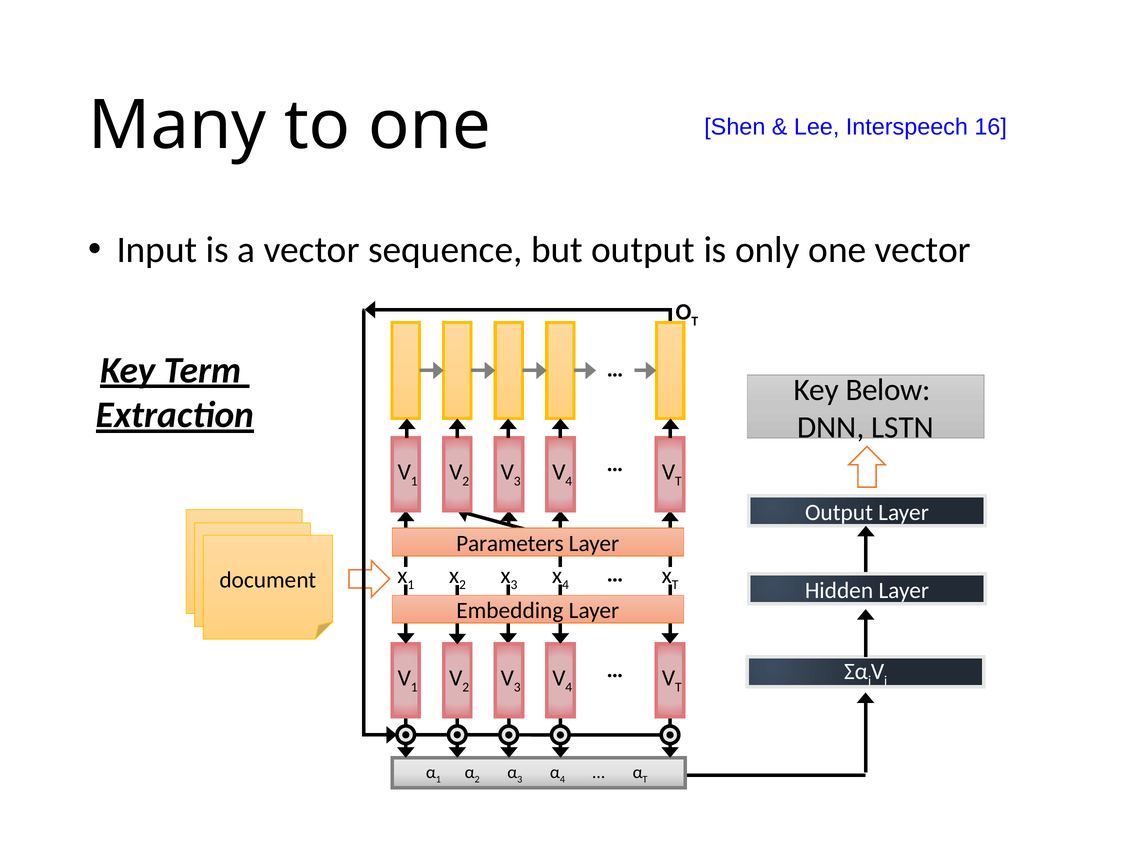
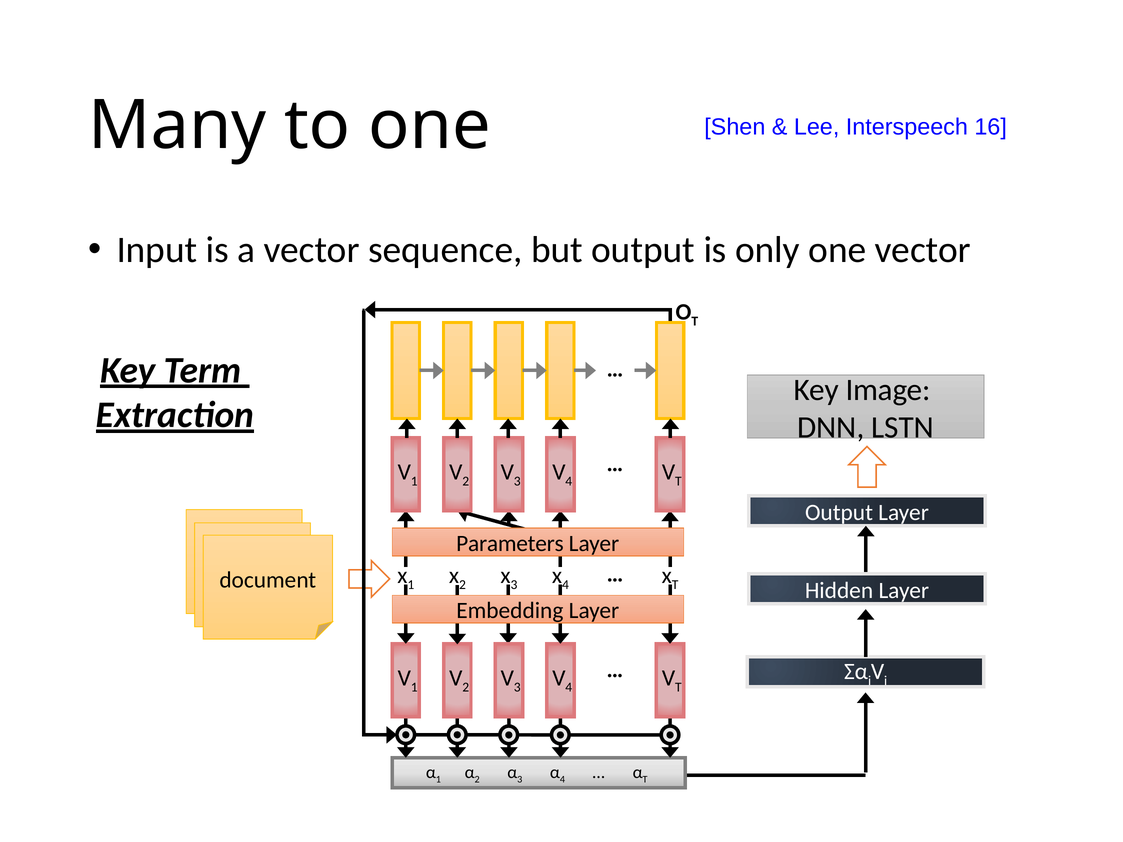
Below: Below -> Image
